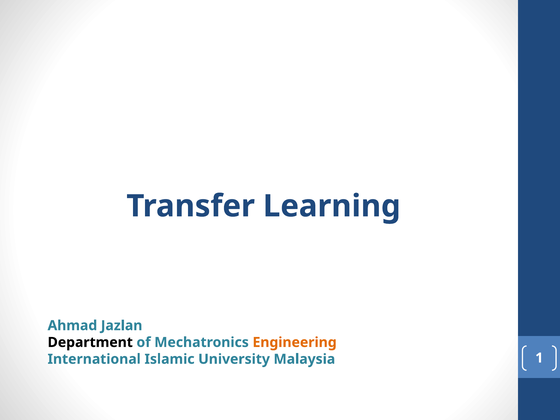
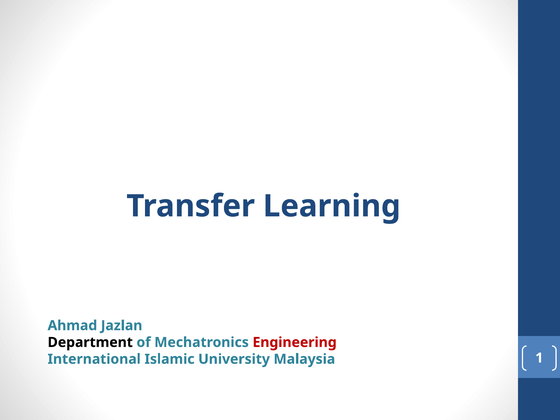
Engineering colour: orange -> red
